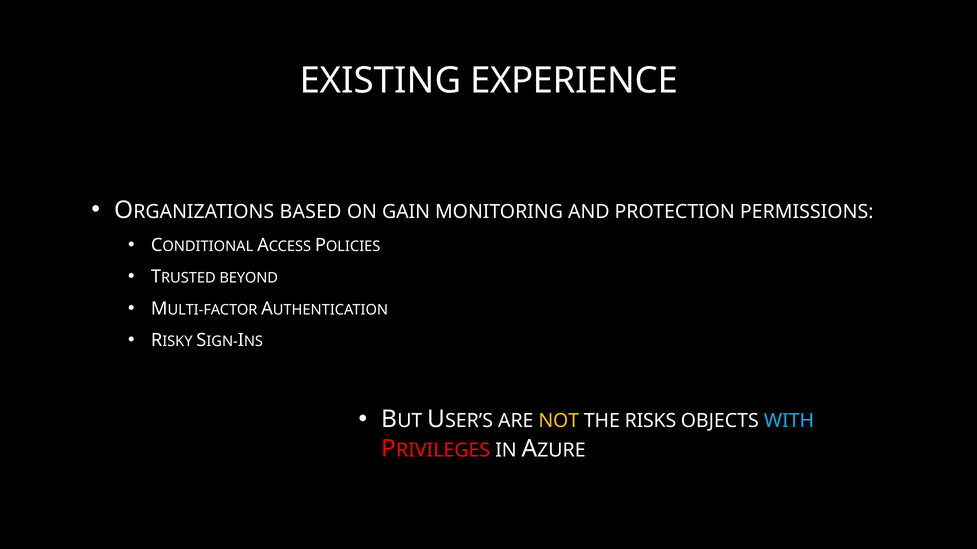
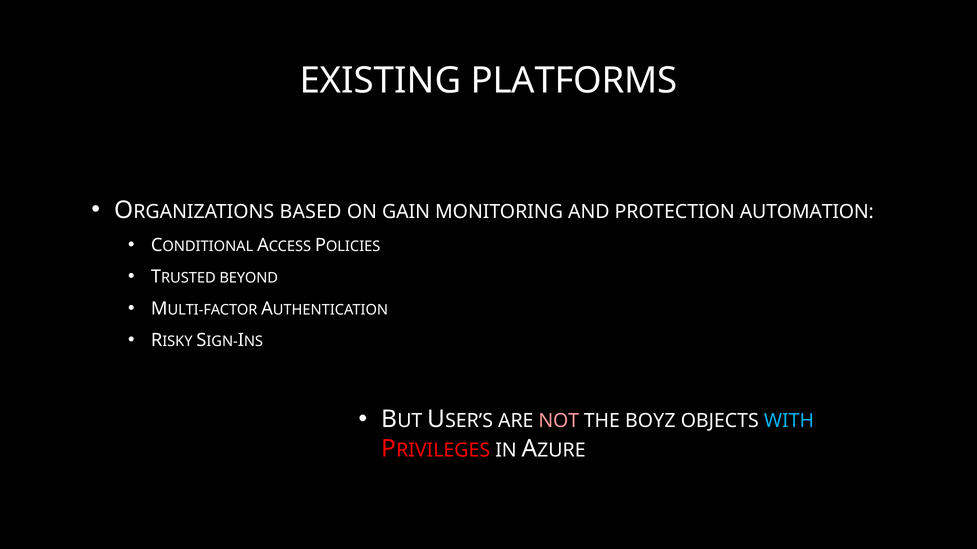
EXPERIENCE: EXPERIENCE -> PLATFORMS
PERMISSIONS: PERMISSIONS -> AUTOMATION
NOT colour: yellow -> pink
RISKS: RISKS -> BOYZ
